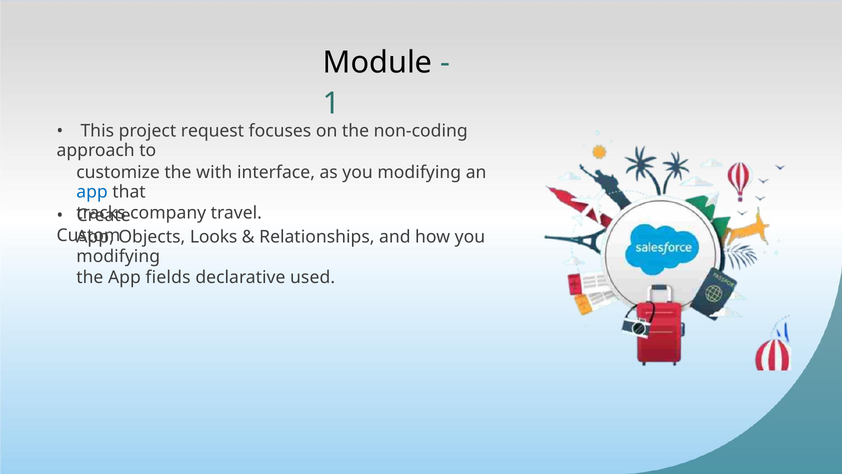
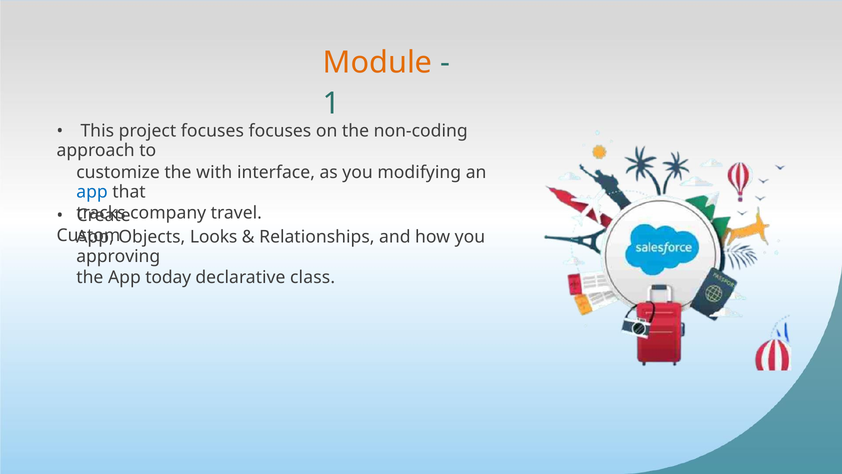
Module colour: black -> orange
project request: request -> focuses
modifying at (118, 256): modifying -> approving
fields: fields -> today
used: used -> class
